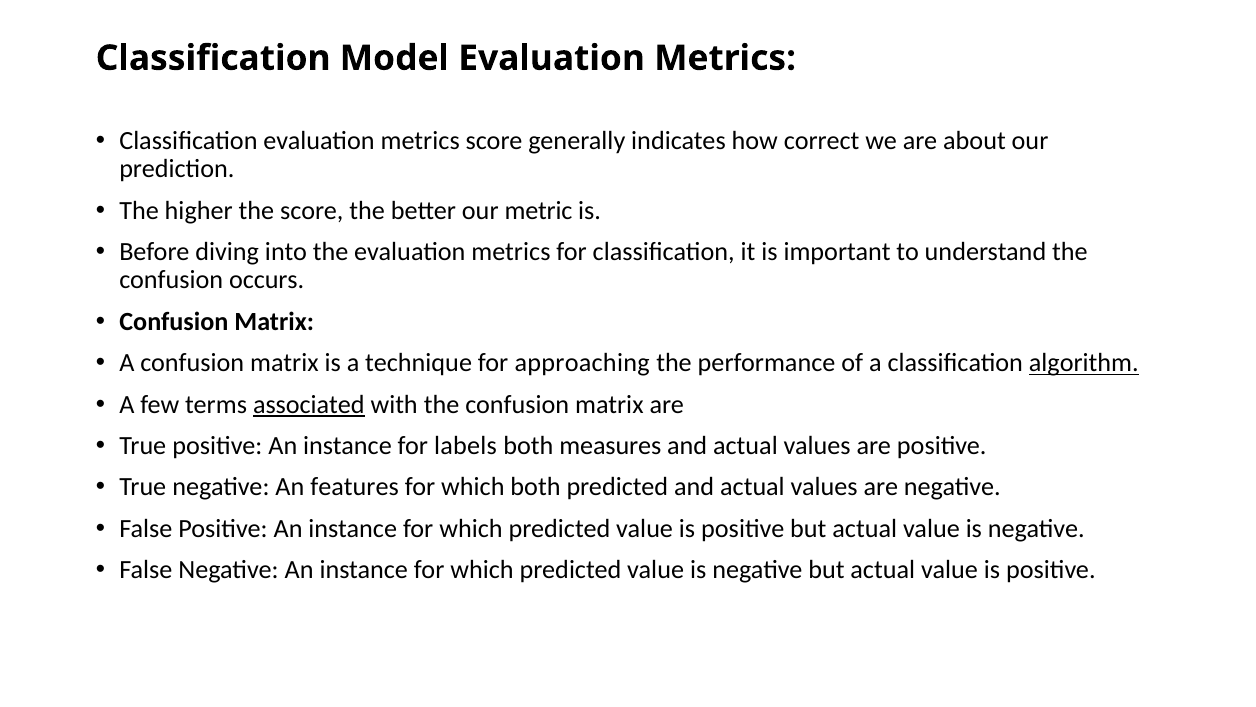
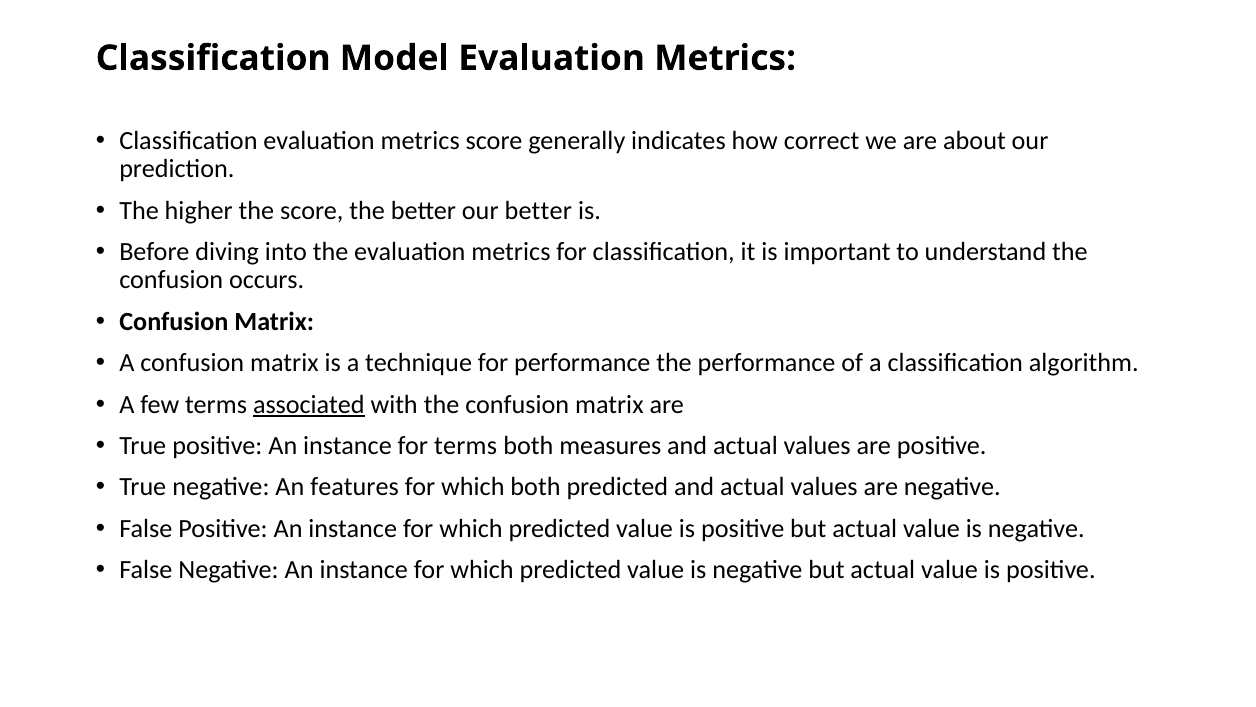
our metric: metric -> better
for approaching: approaching -> performance
algorithm underline: present -> none
for labels: labels -> terms
